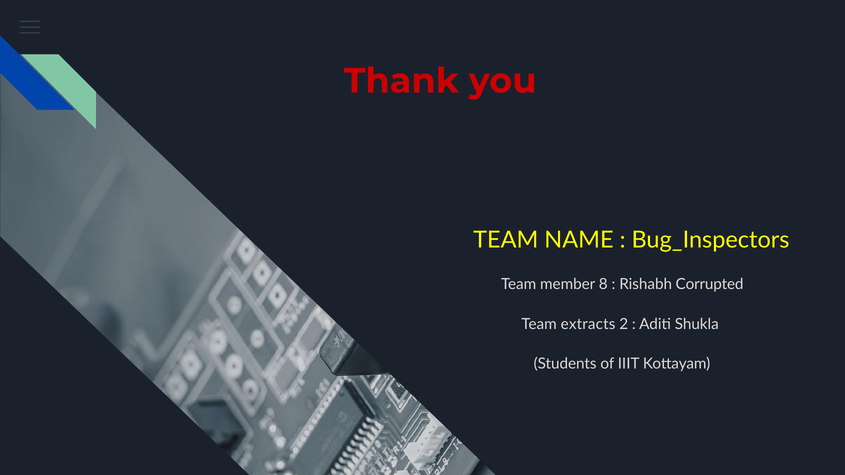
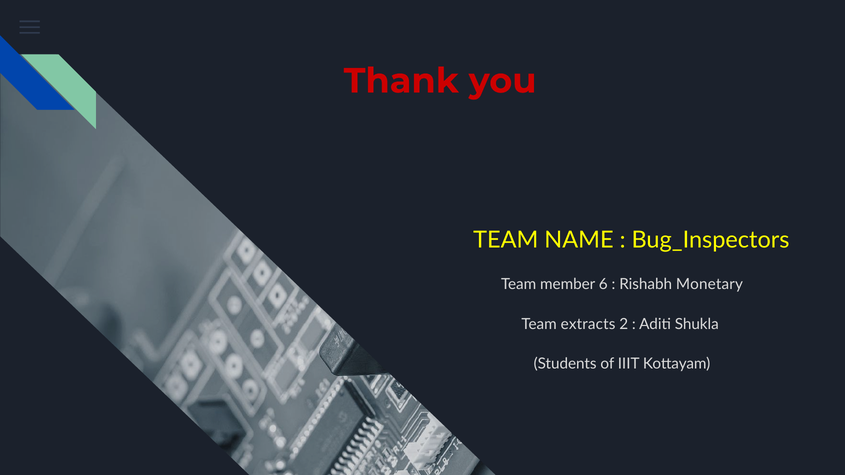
8: 8 -> 6
Corrupted: Corrupted -> Monetary
